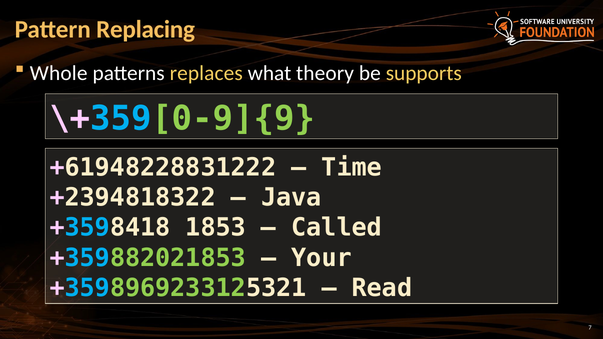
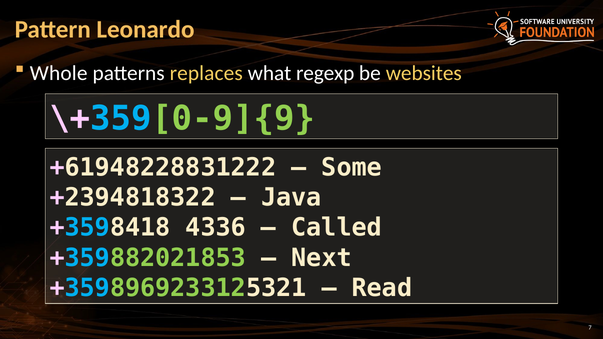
Replacing: Replacing -> Leonardo
theory: theory -> regexp
supports: supports -> websites
Time: Time -> Some
1853: 1853 -> 4336
Your: Your -> Next
